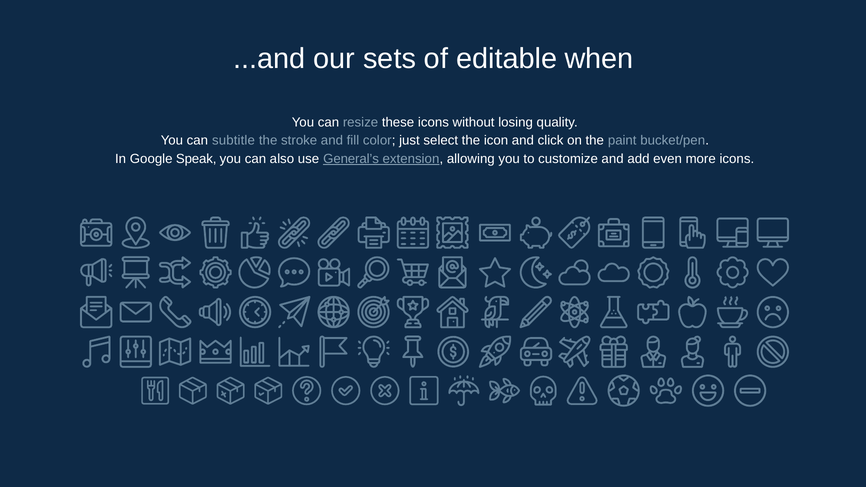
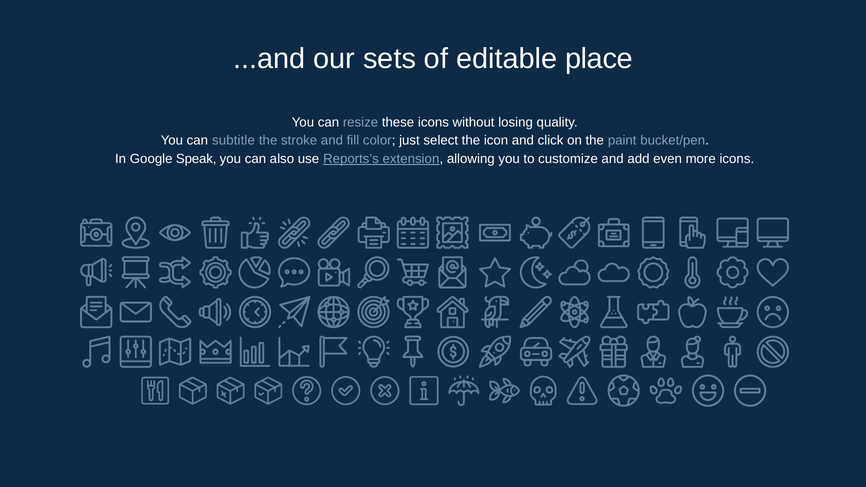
when: when -> place
General’s: General’s -> Reports’s
